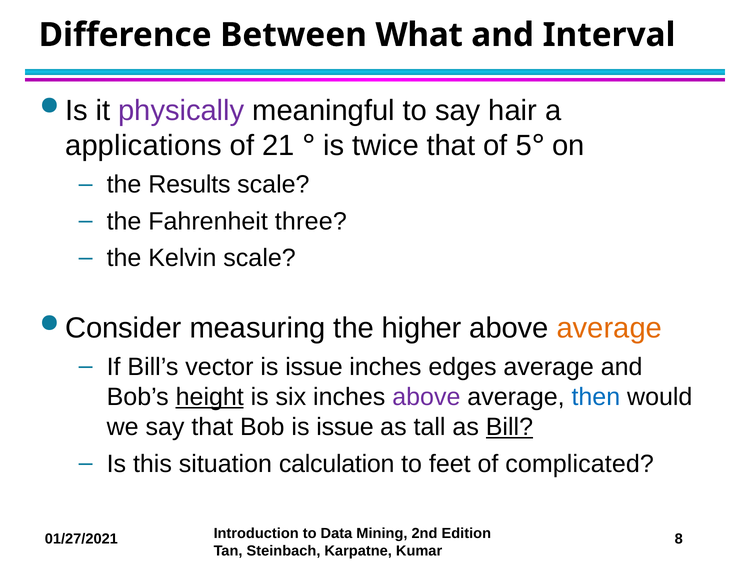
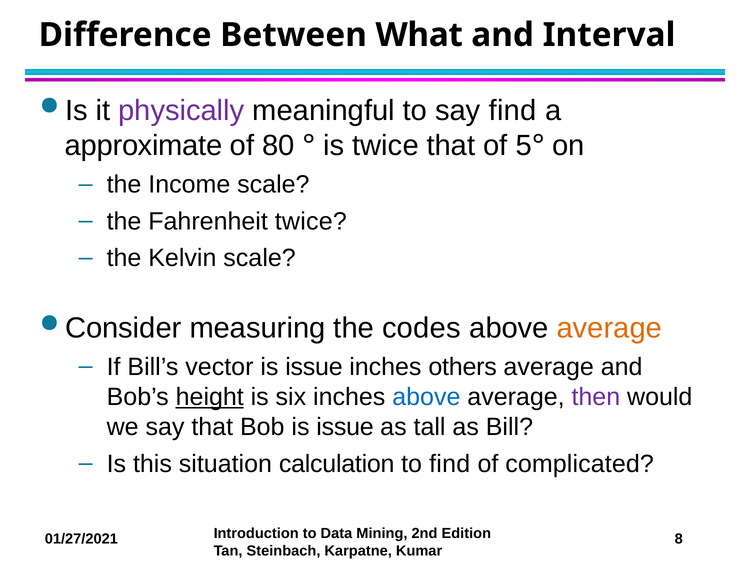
say hair: hair -> find
applications: applications -> approximate
21: 21 -> 80
Results: Results -> Income
Fahrenheit three: three -> twice
higher: higher -> codes
edges: edges -> others
above at (426, 397) colour: purple -> blue
then colour: blue -> purple
Bill underline: present -> none
to feet: feet -> find
